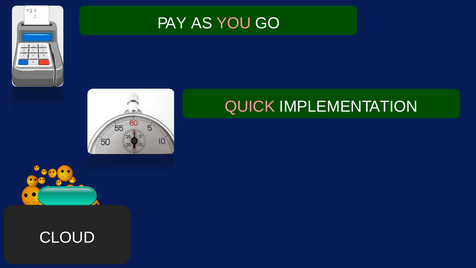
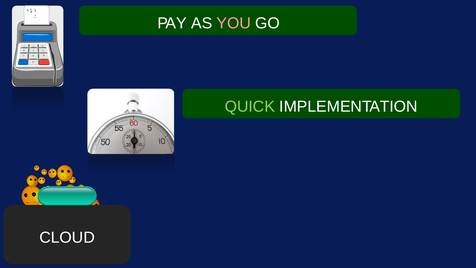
QUICK colour: pink -> light green
